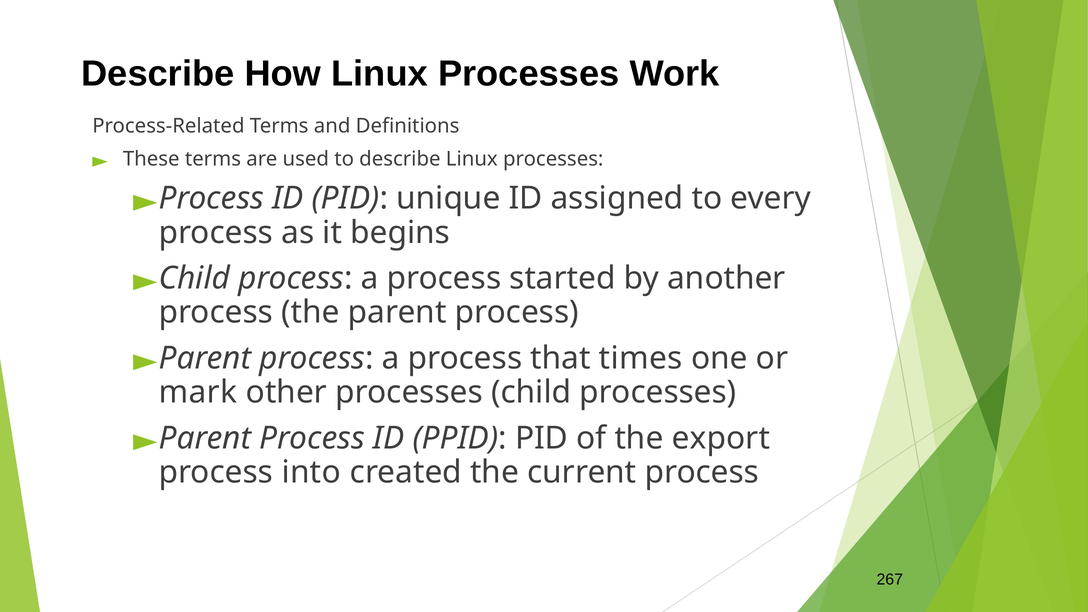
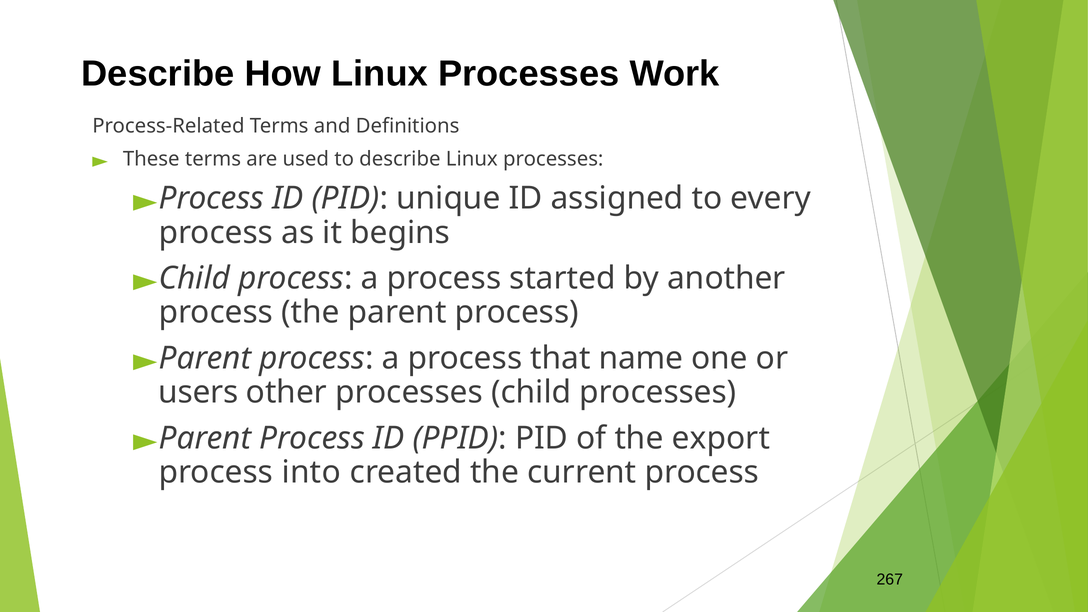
times: times -> name
mark: mark -> users
